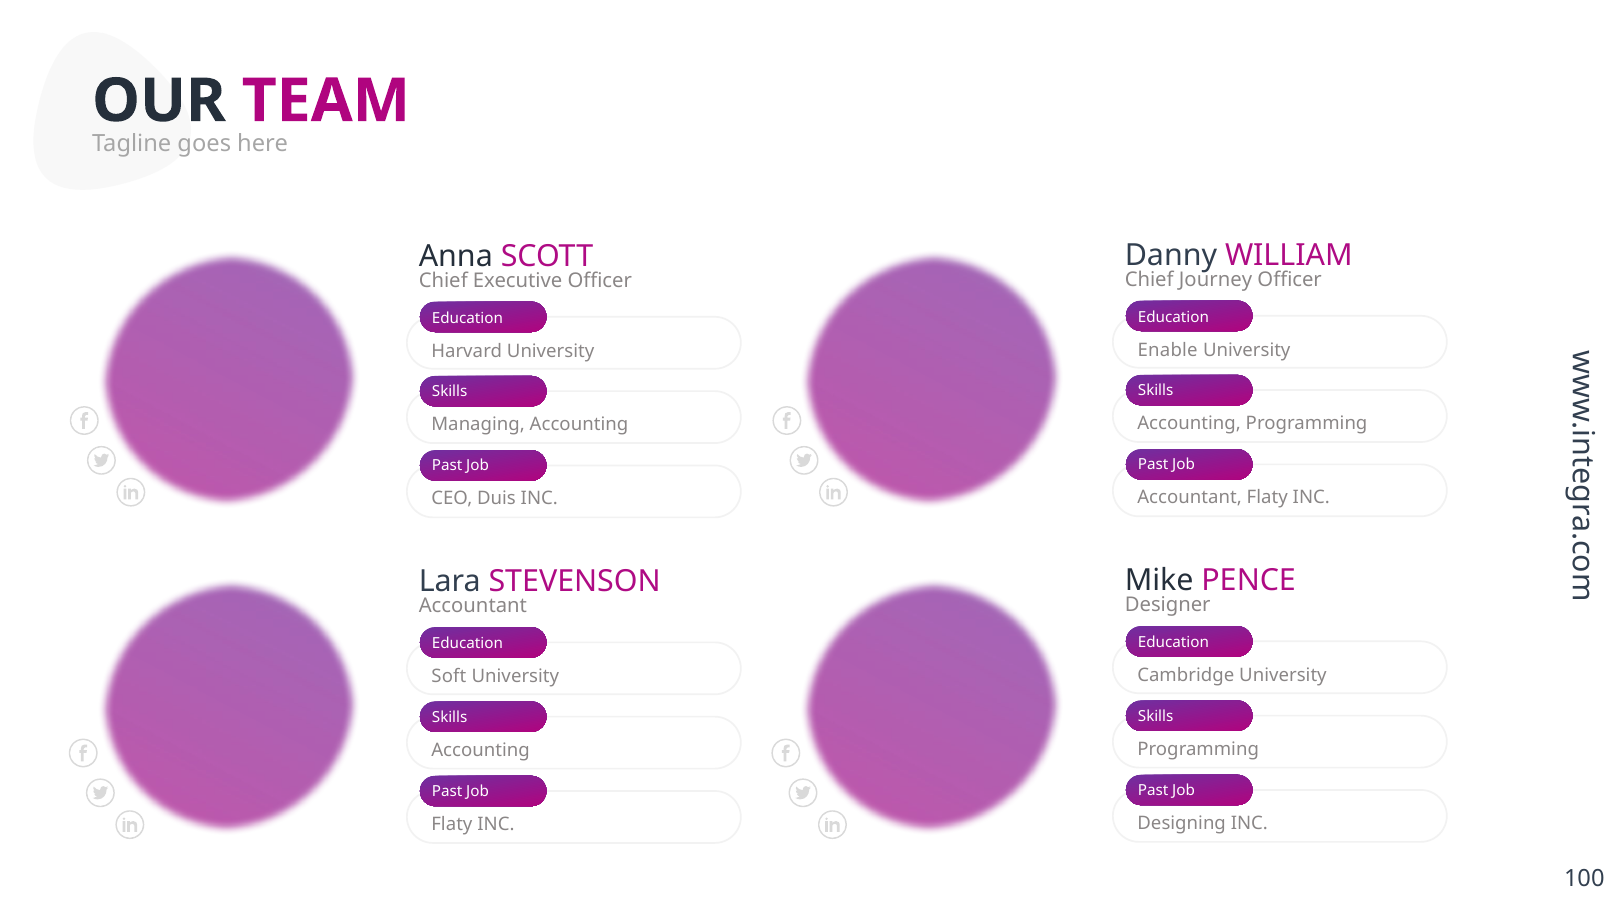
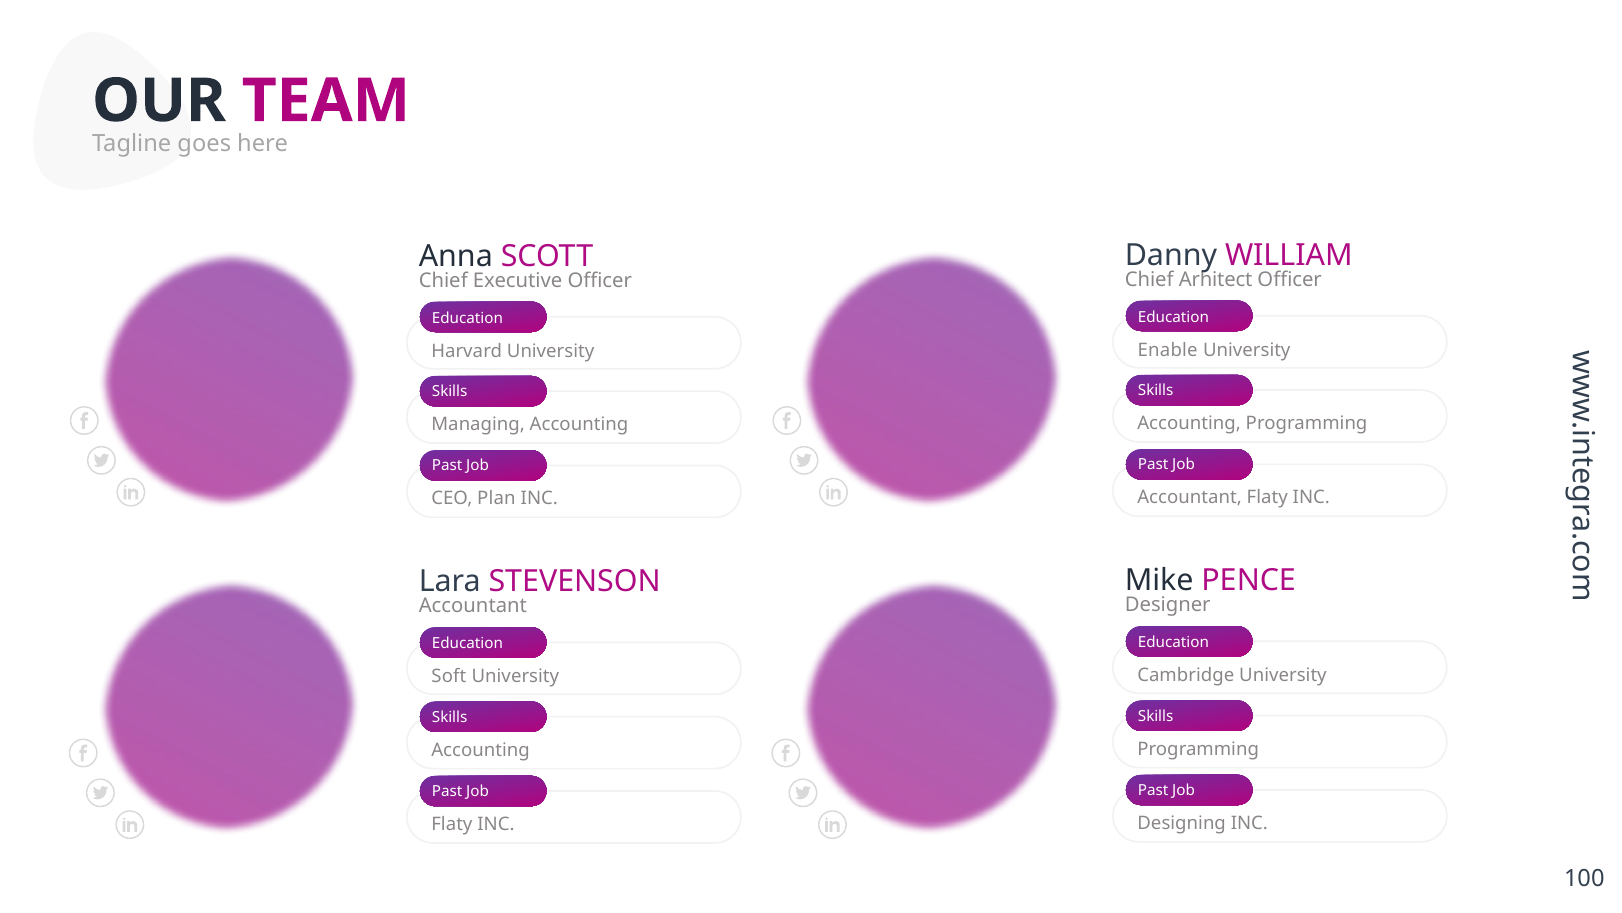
Journey: Journey -> Arhitect
Duis: Duis -> Plan
